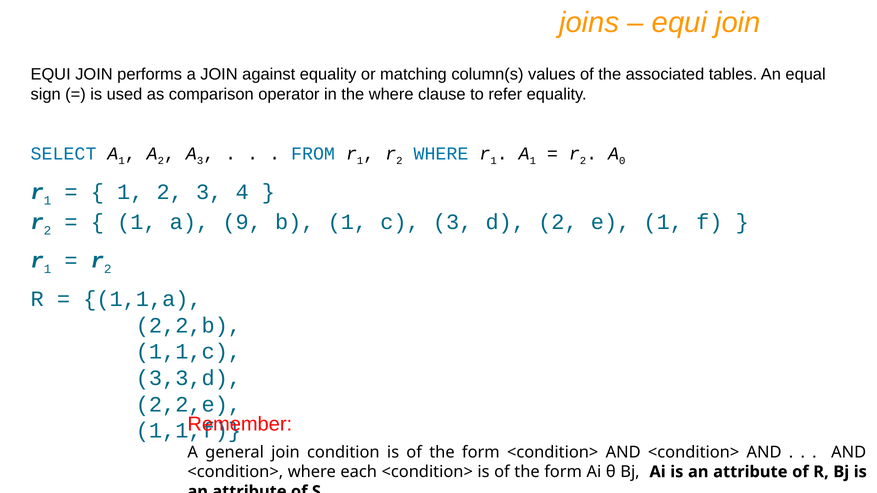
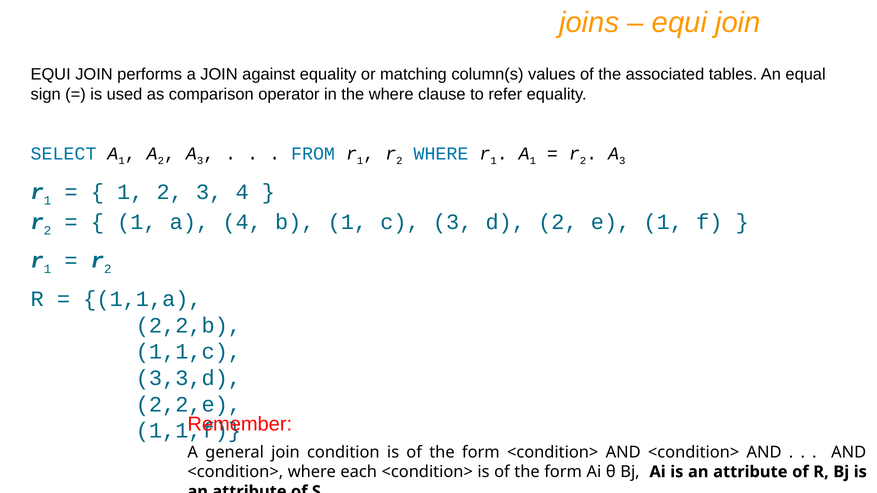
0 at (622, 161): 0 -> 3
a 9: 9 -> 4
